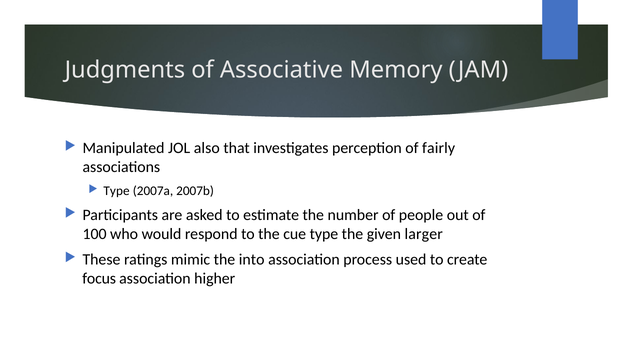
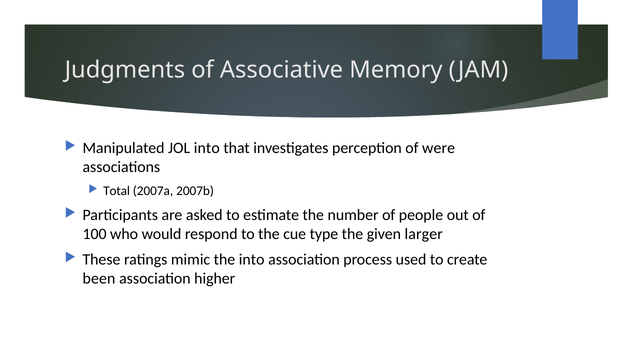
JOL also: also -> into
fairly: fairly -> were
Type at (117, 191): Type -> Total
focus: focus -> been
